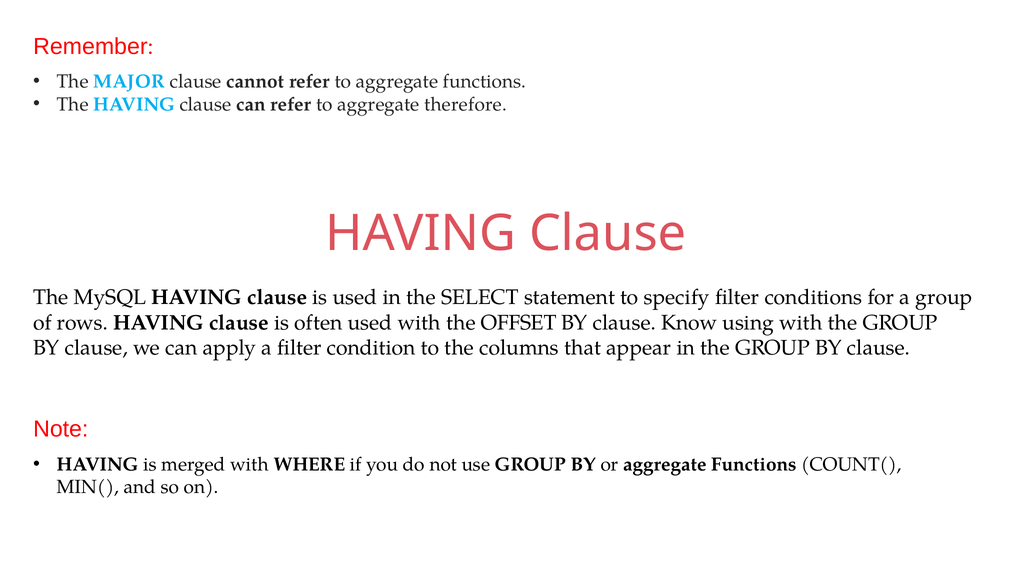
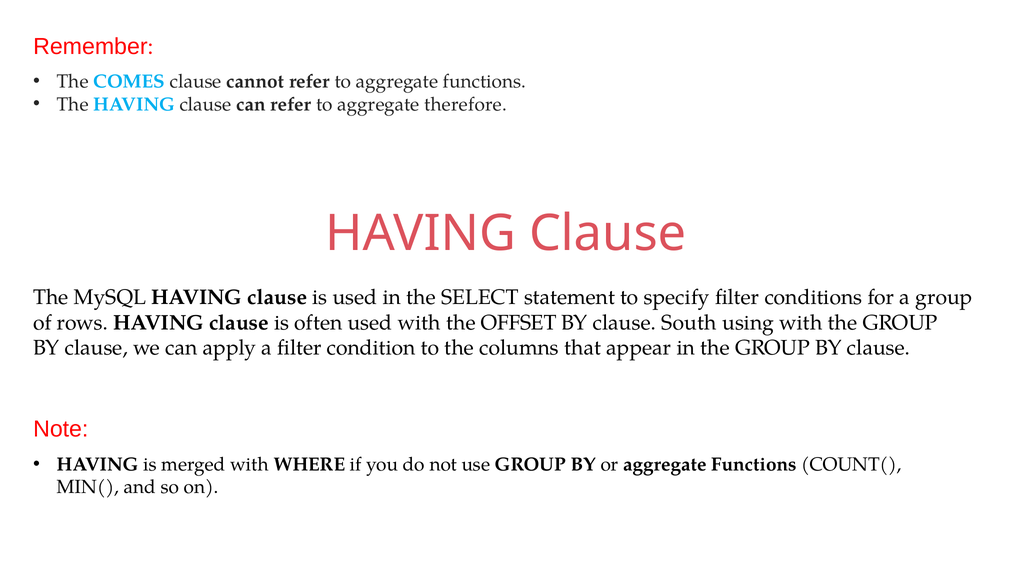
MAJOR: MAJOR -> COMES
Know: Know -> South
